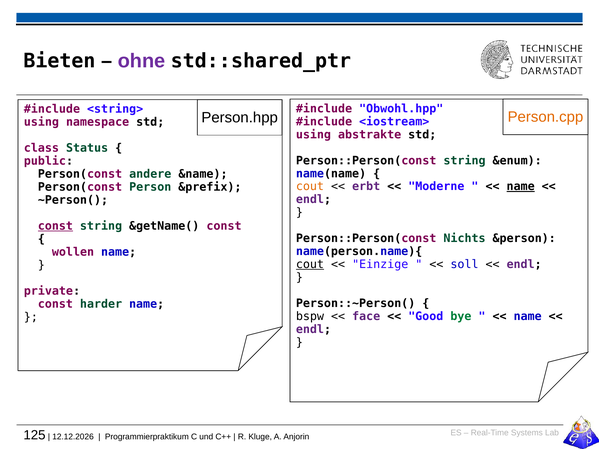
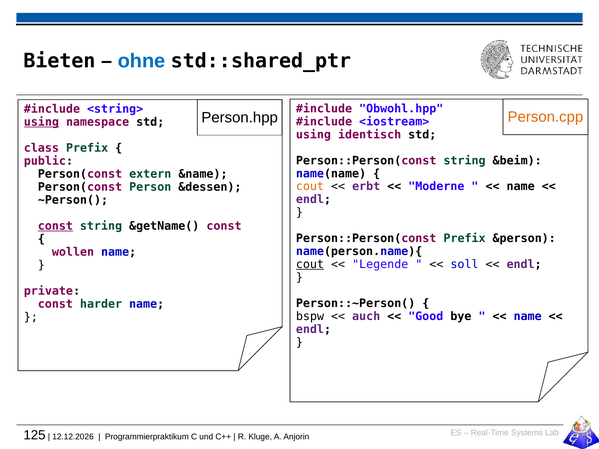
ohne colour: purple -> blue
using at (41, 122) underline: none -> present
abstrakte: abstrakte -> identisch
class Status: Status -> Prefix
&enum: &enum -> &beim
andere: andere -> extern
name at (521, 187) underline: present -> none
&prefix: &prefix -> &dessen
Person::Person(const Nichts: Nichts -> Prefix
Einzige: Einzige -> Legende
face: face -> auch
bye colour: green -> black
